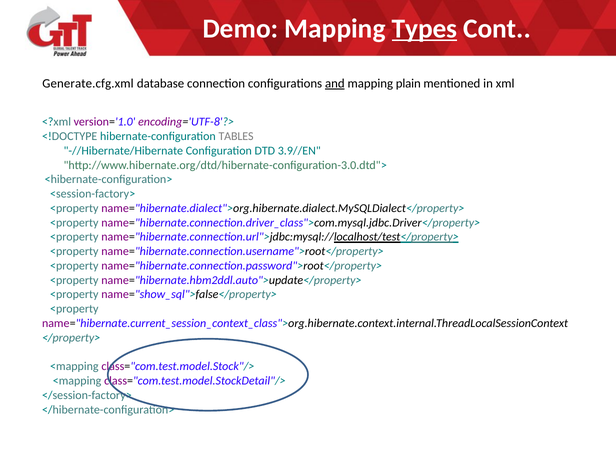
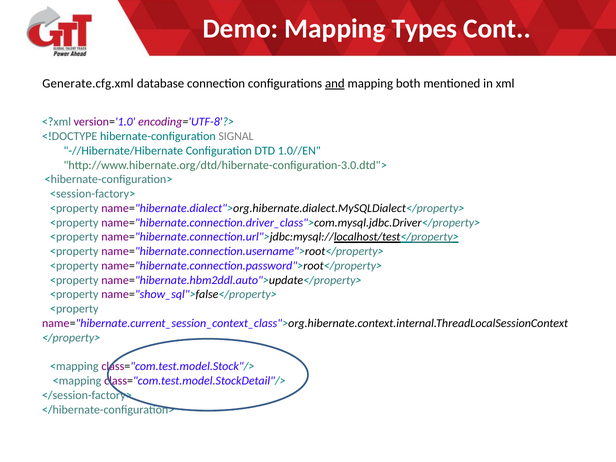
Types underline: present -> none
plain: plain -> both
TABLES: TABLES -> SIGNAL
3.9//EN: 3.9//EN -> 1.0//EN
